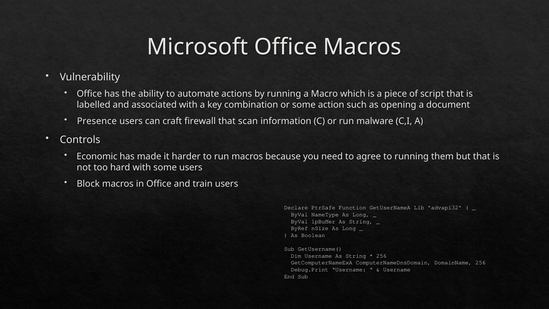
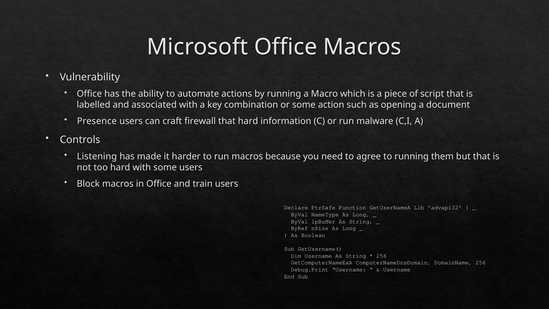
that scan: scan -> hard
Economic: Economic -> Listening
